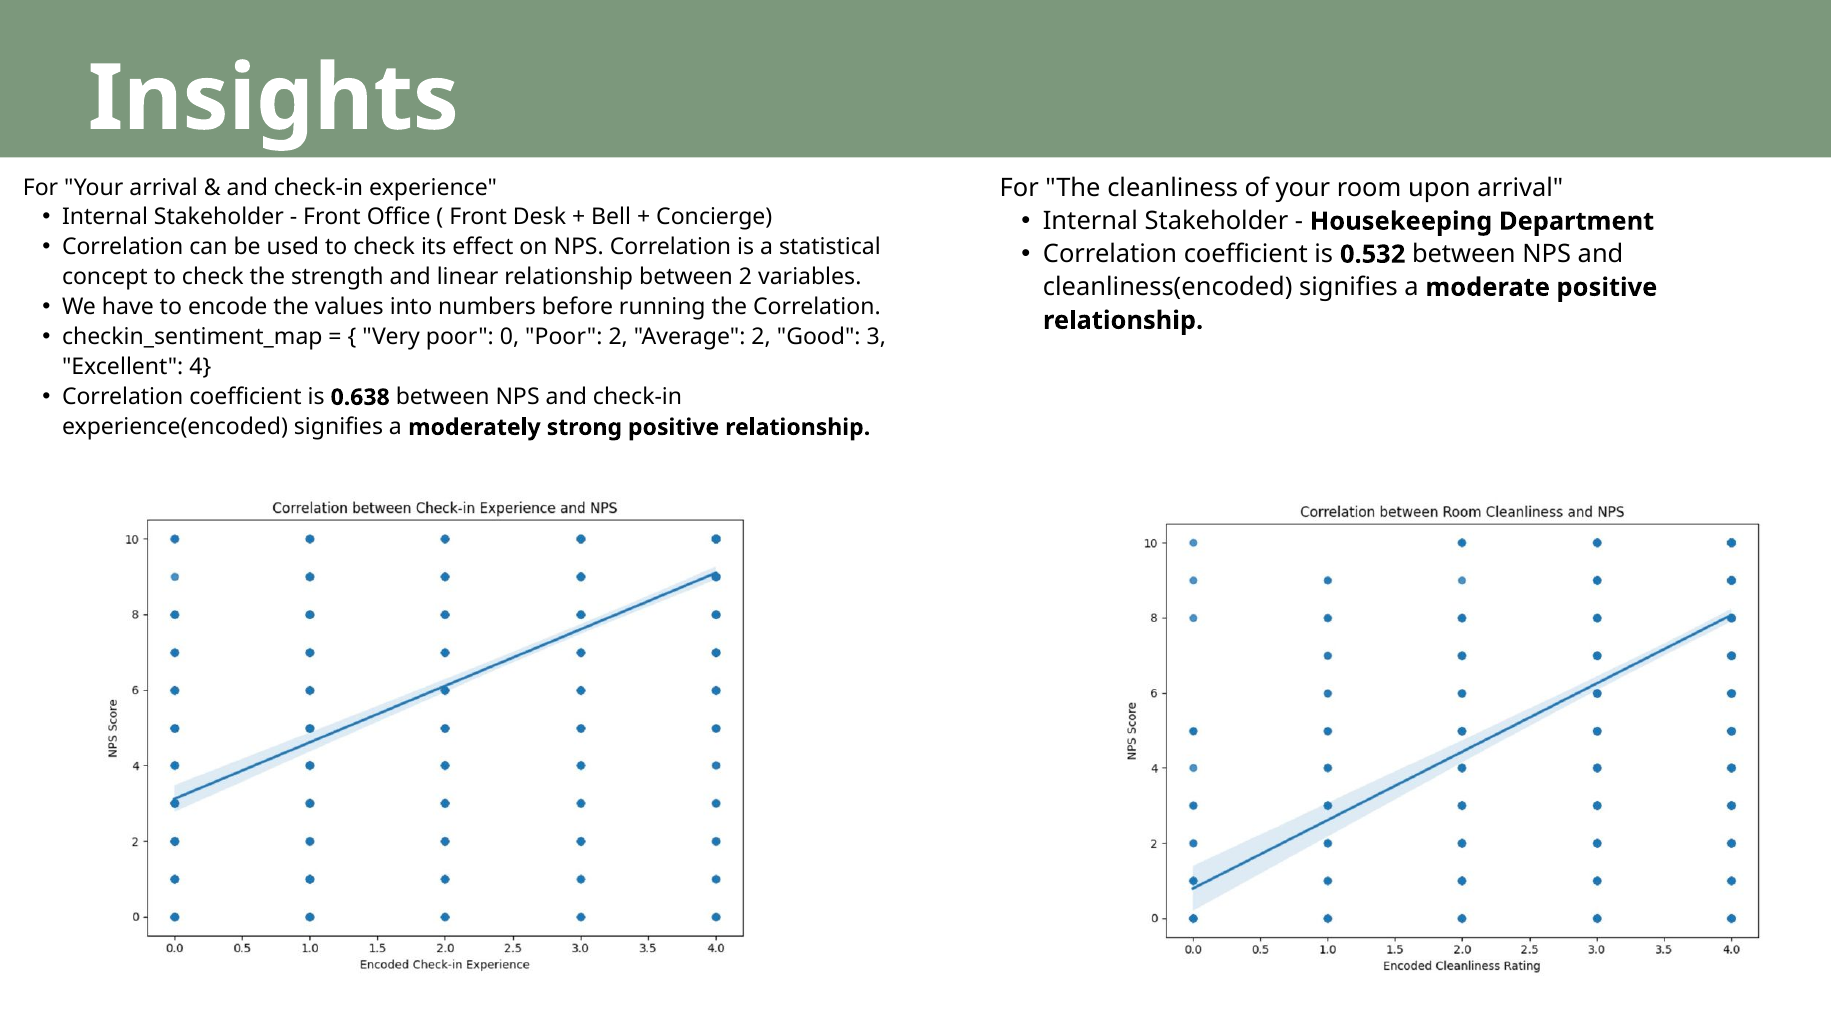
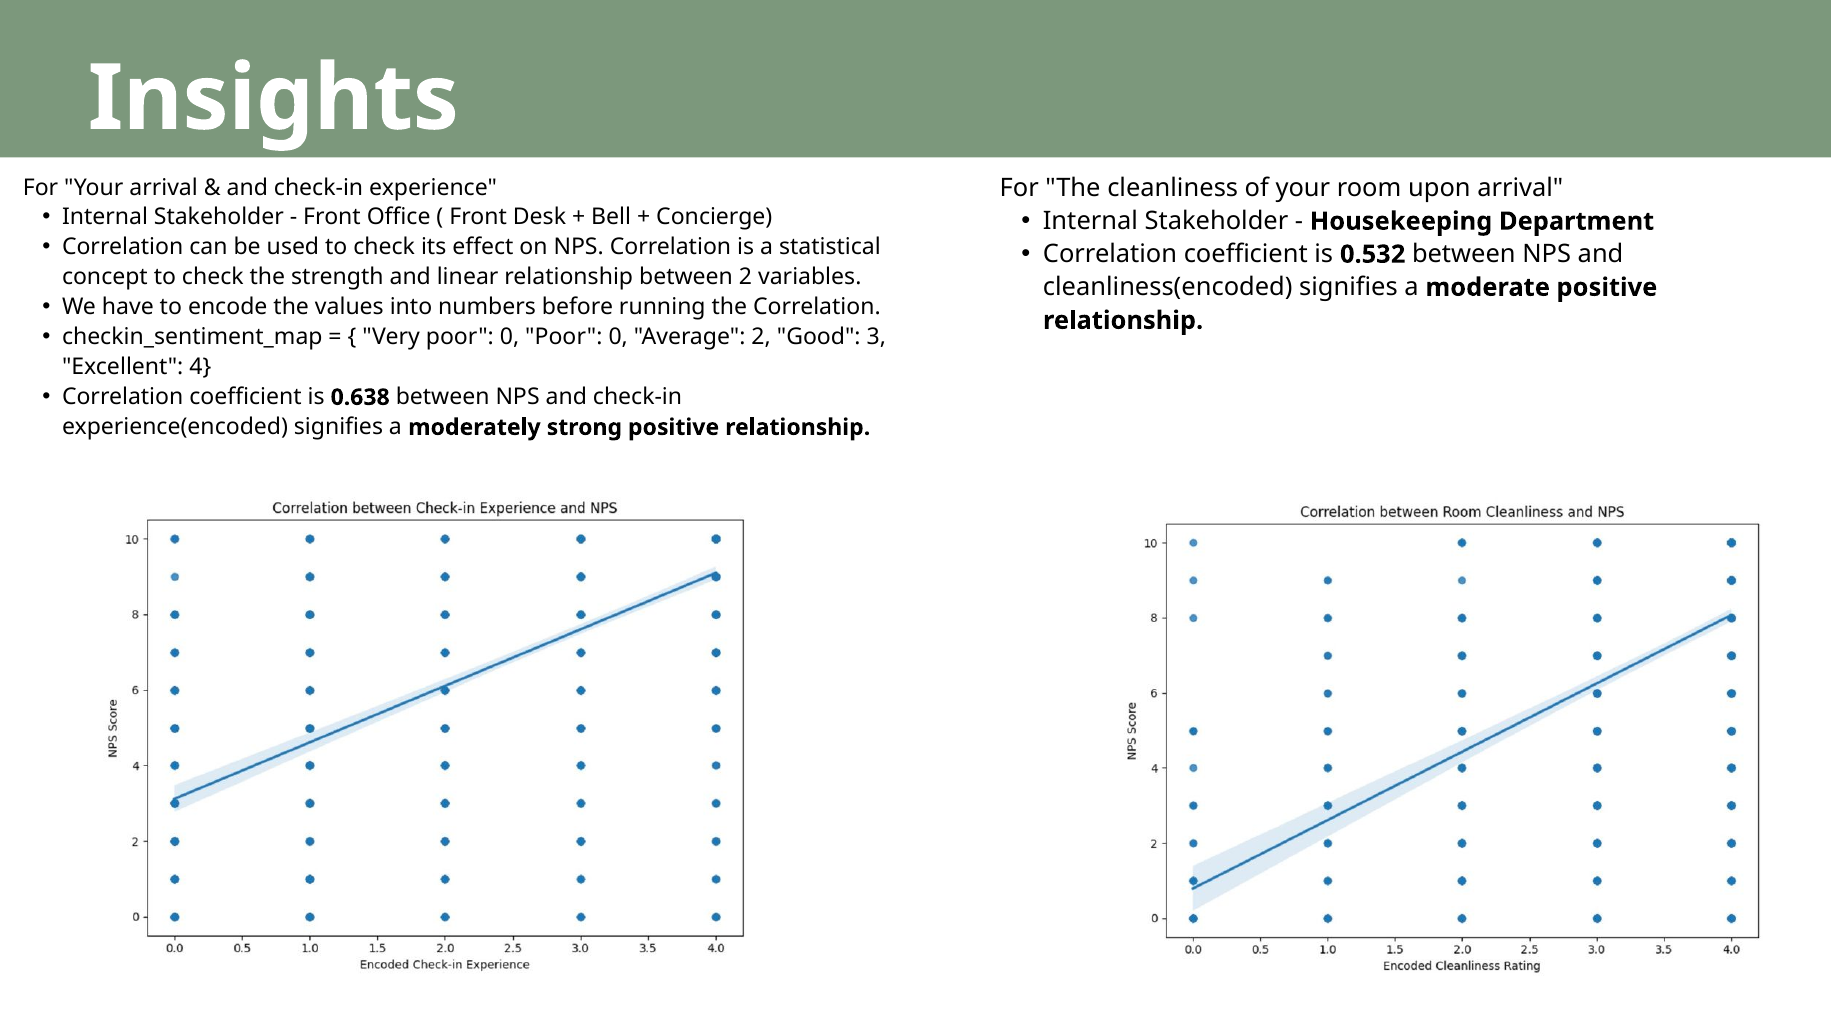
0 Poor 2: 2 -> 0
